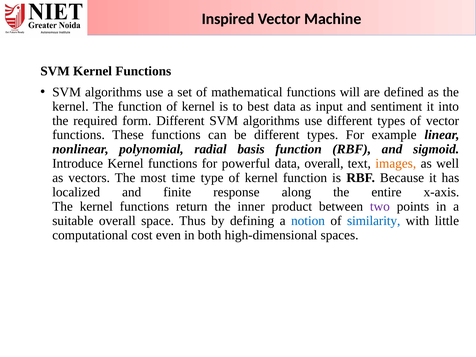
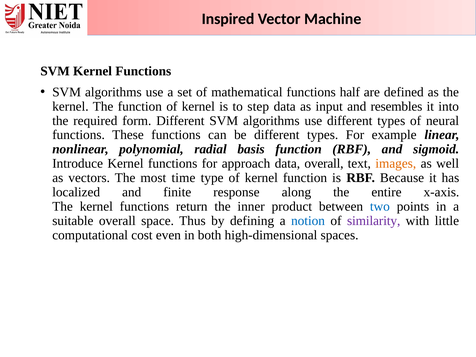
will: will -> half
best: best -> step
sentiment: sentiment -> resembles
of vector: vector -> neural
powerful: powerful -> approach
two colour: purple -> blue
similarity colour: blue -> purple
